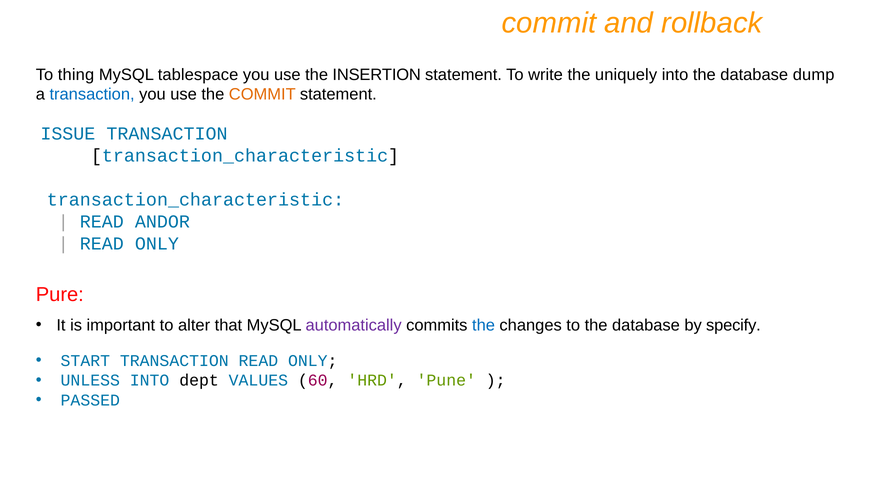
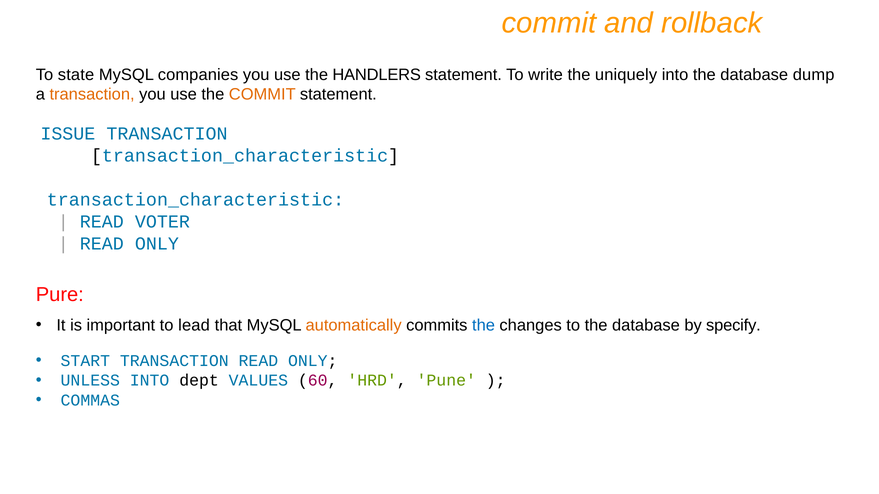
thing: thing -> state
tablespace: tablespace -> companies
INSERTION: INSERTION -> HANDLERS
transaction at (92, 94) colour: blue -> orange
ANDOR: ANDOR -> VOTER
alter: alter -> lead
automatically colour: purple -> orange
PASSED: PASSED -> COMMAS
